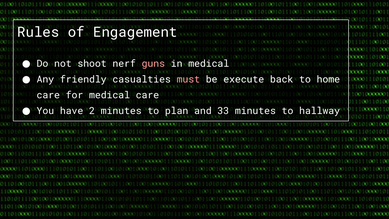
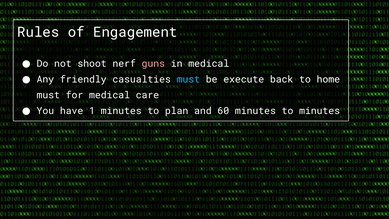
must at (188, 79) colour: pink -> light blue
care at (48, 95): care -> must
2: 2 -> 1
33: 33 -> 60
to hallway: hallway -> minutes
